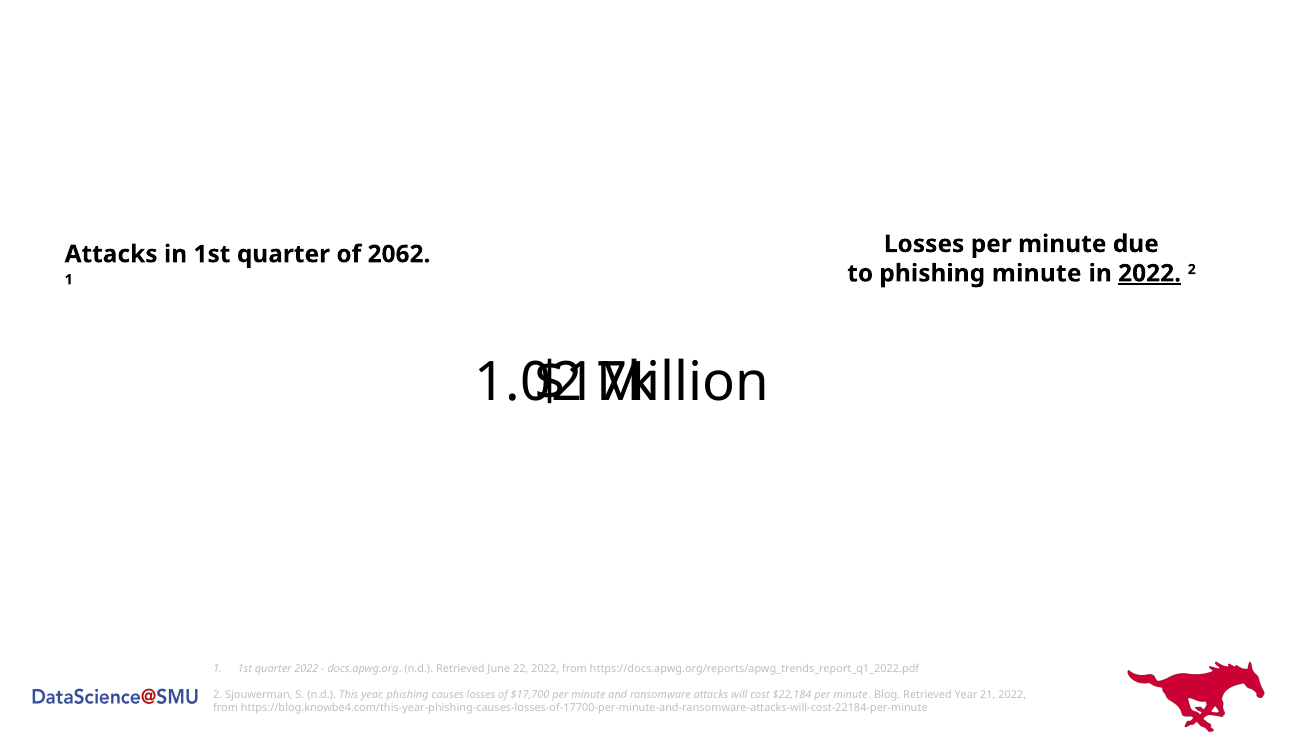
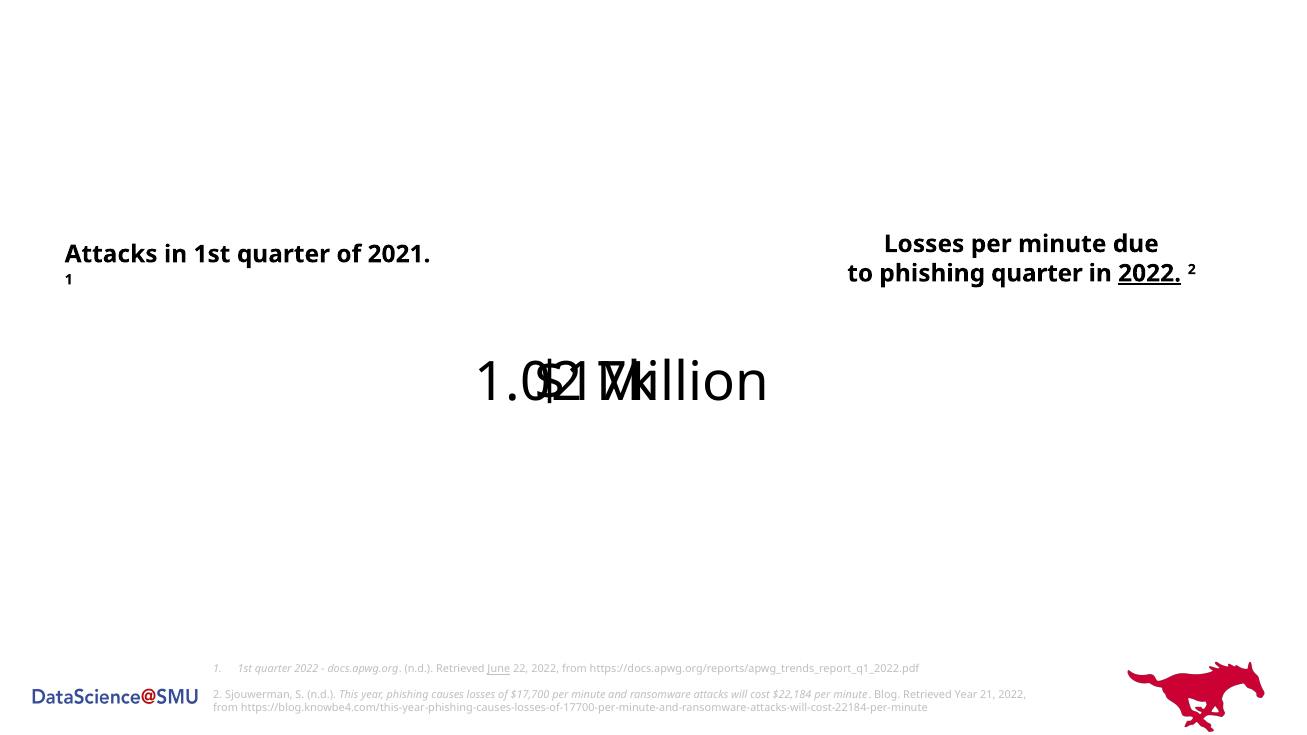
2062: 2062 -> 2021
phishing minute: minute -> quarter
June underline: none -> present
